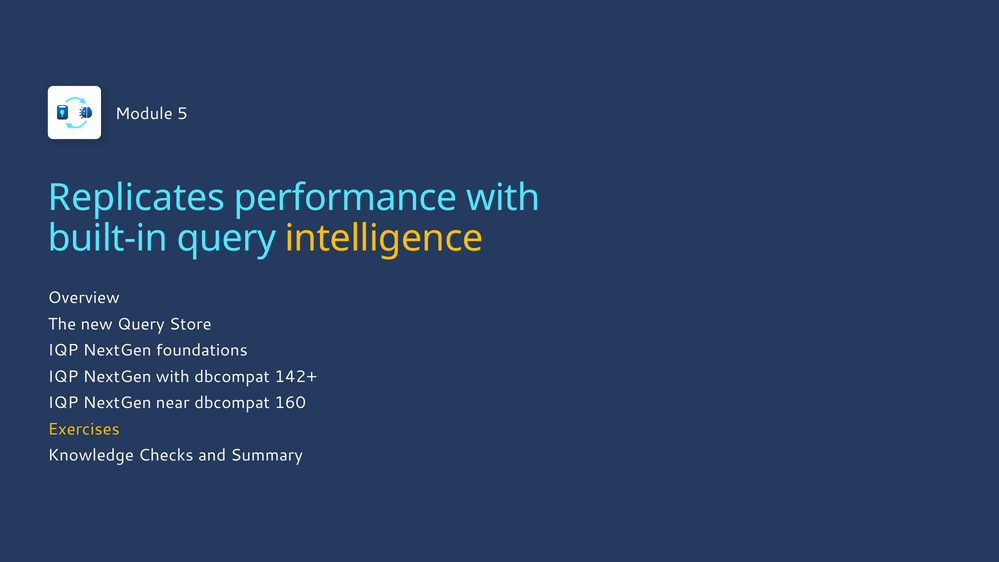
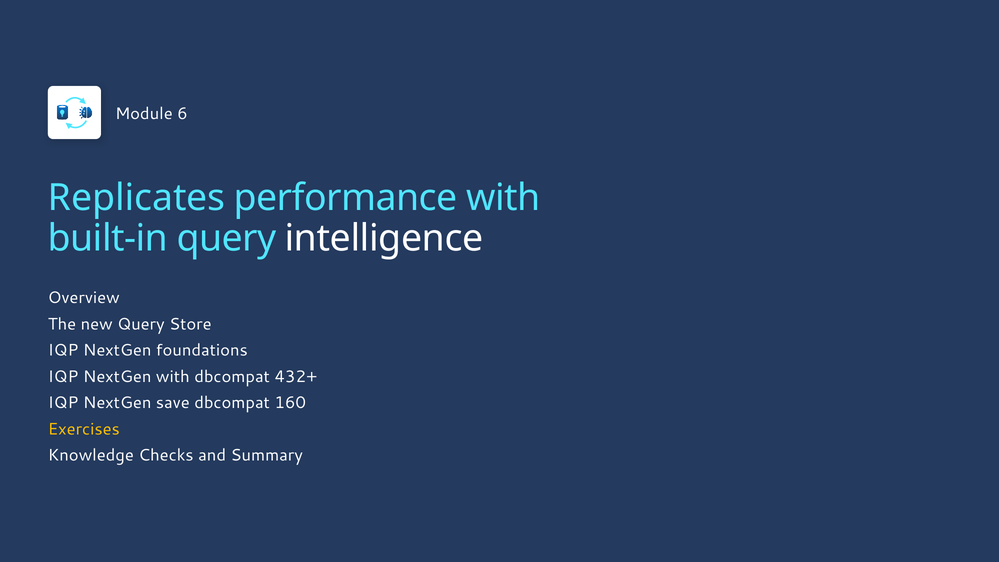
5: 5 -> 6
intelligence colour: yellow -> white
142+: 142+ -> 432+
near: near -> save
